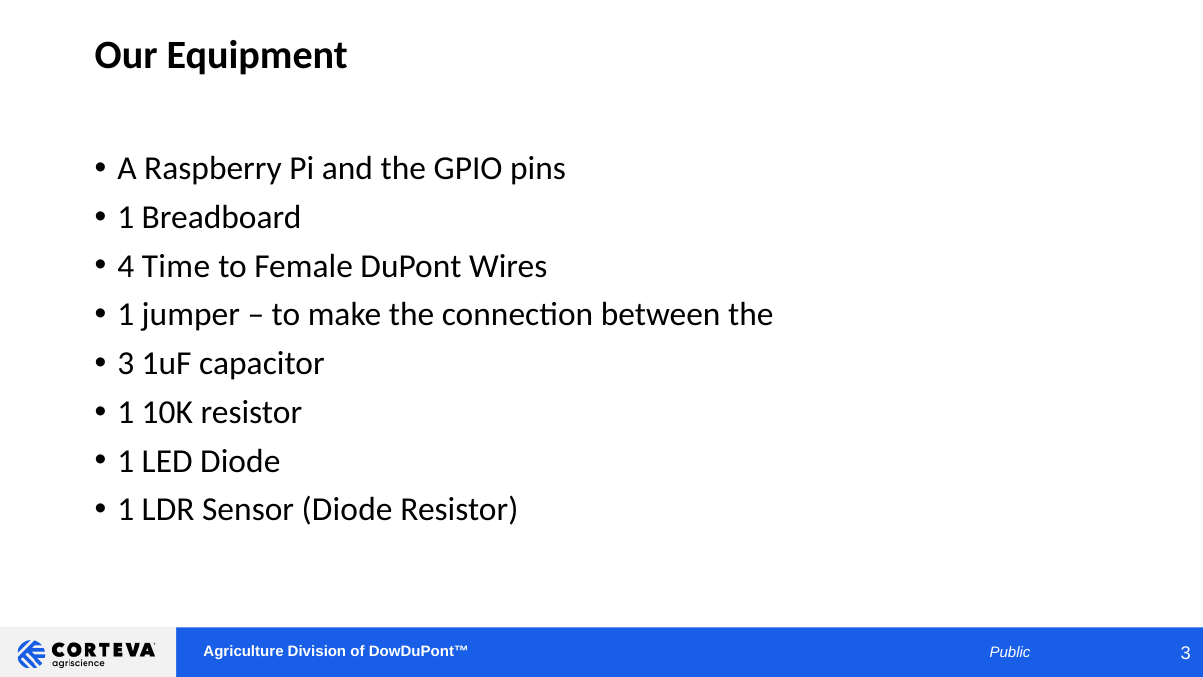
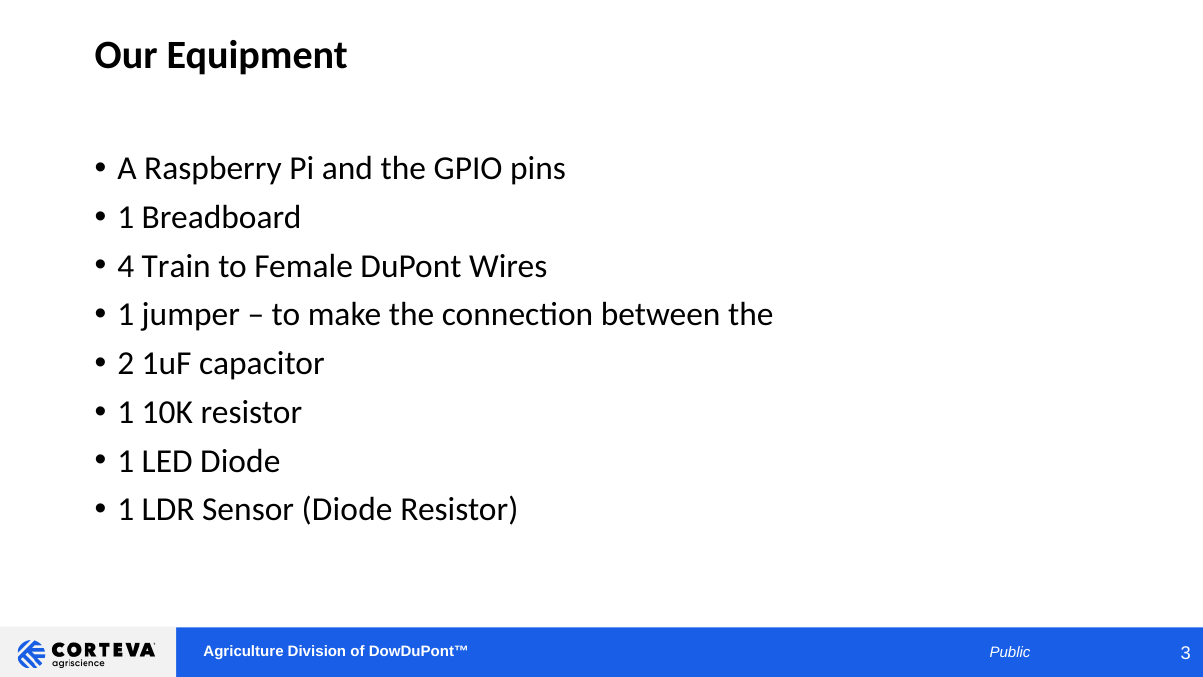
Time: Time -> Train
3 at (126, 364): 3 -> 2
